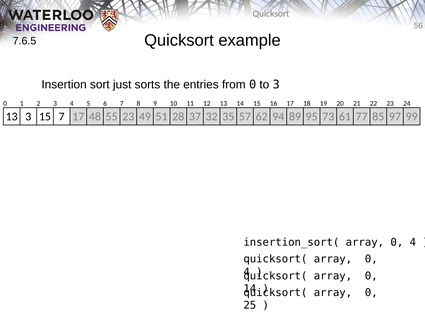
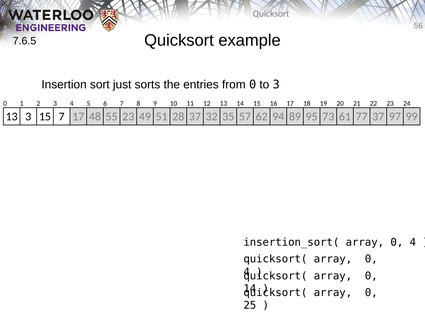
77 85: 85 -> 37
